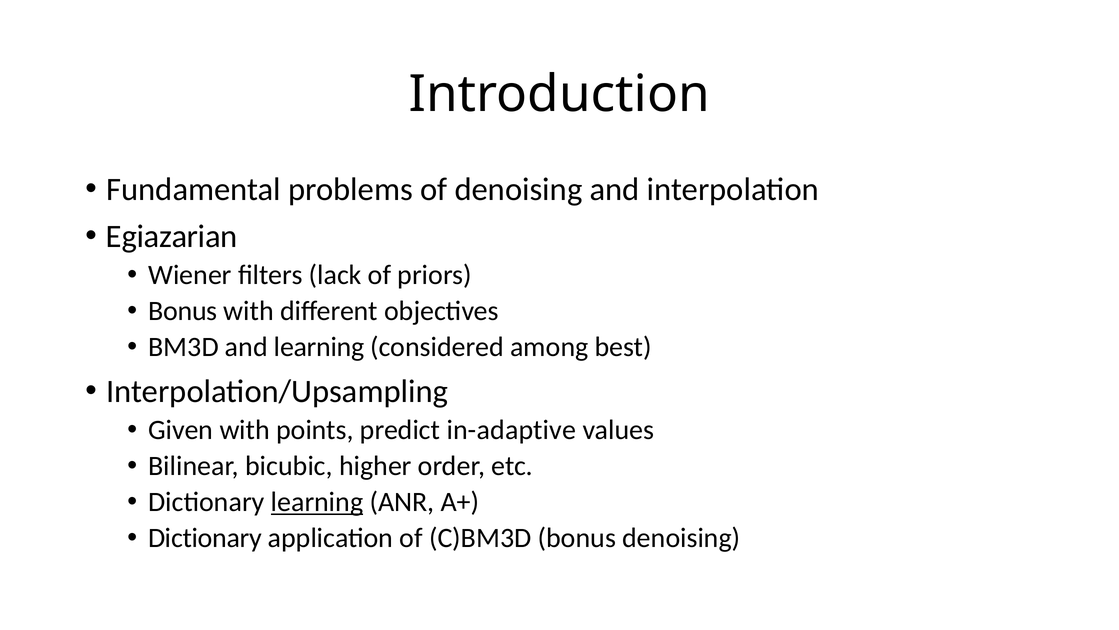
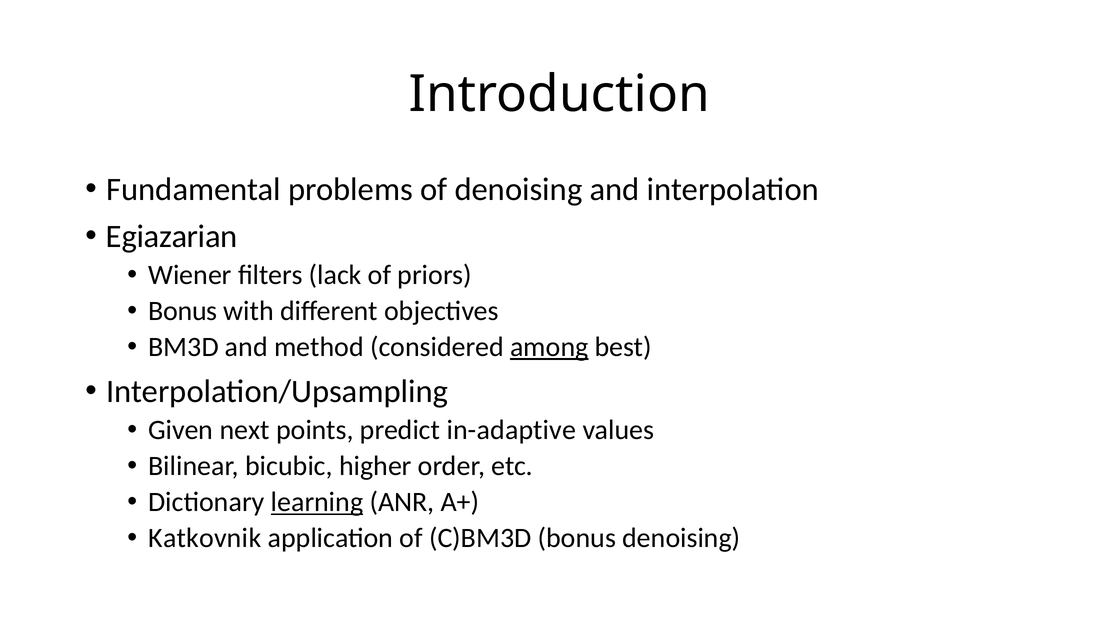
and learning: learning -> method
among underline: none -> present
Given with: with -> next
Dictionary at (205, 538): Dictionary -> Katkovnik
